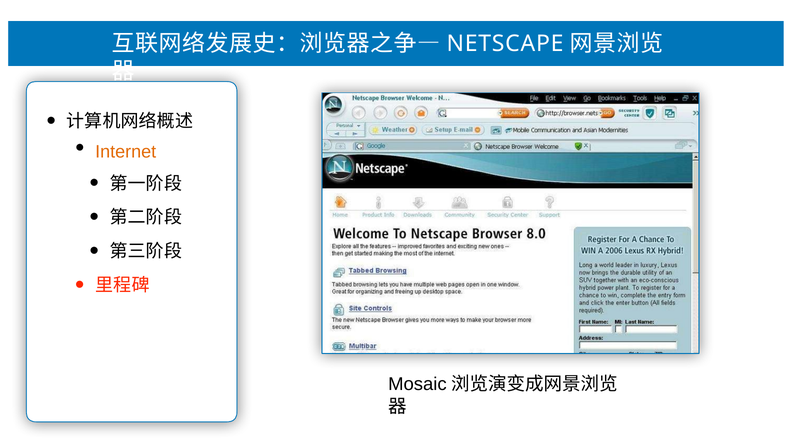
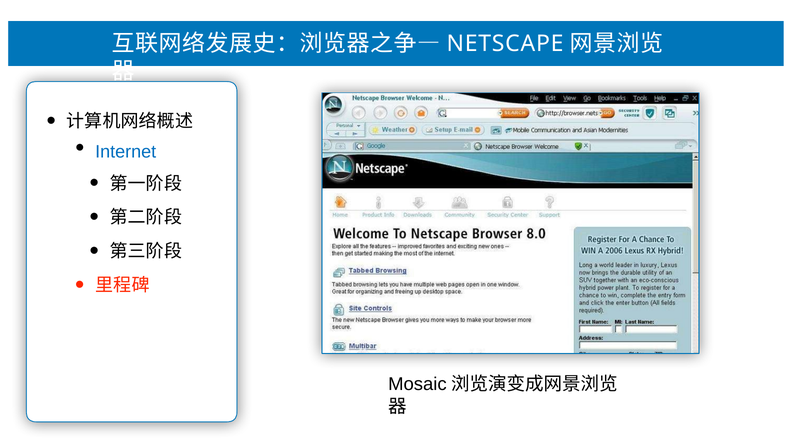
Internet colour: orange -> blue
